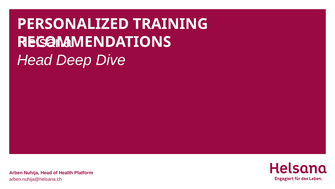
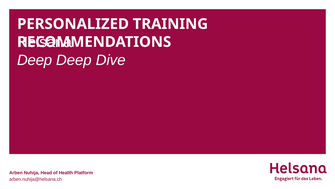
Head at (35, 60): Head -> Deep
